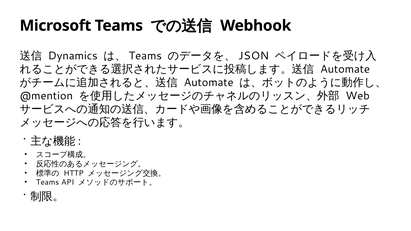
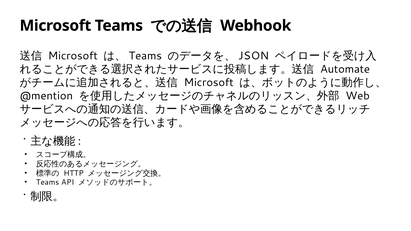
Dynamics at (73, 56): Dynamics -> Microsoft
Automate at (209, 83): Automate -> Microsoft
